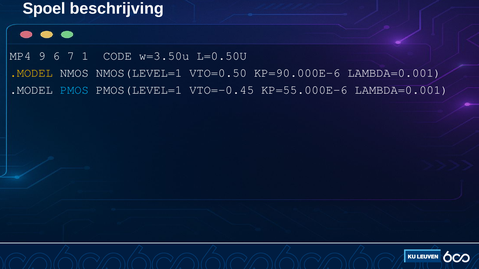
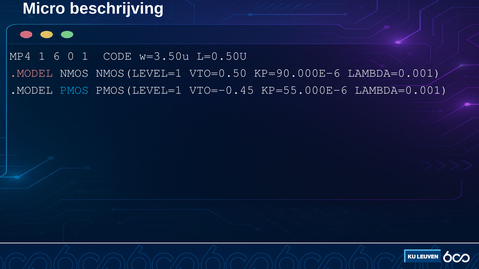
Spoel: Spoel -> Micro
MP4 9: 9 -> 1
7: 7 -> 0
.MODEL at (31, 73) colour: yellow -> pink
